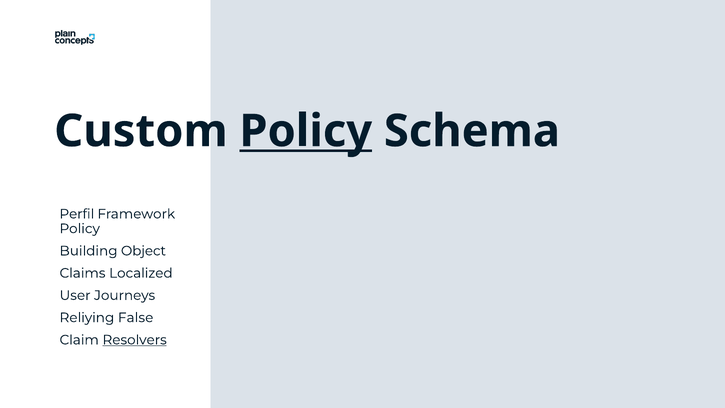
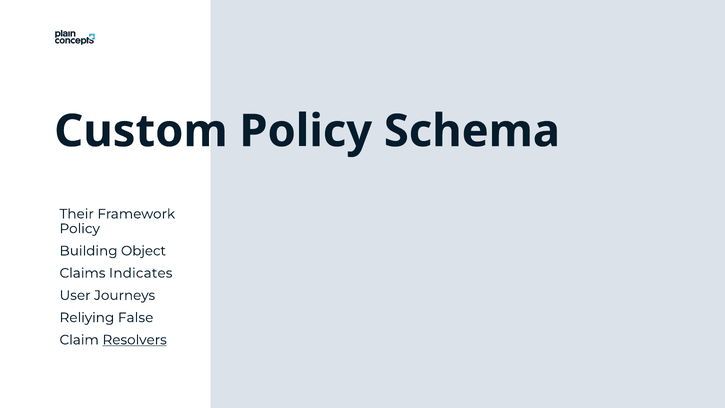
Policy at (306, 131) underline: present -> none
Perfil: Perfil -> Their
Localized: Localized -> Indicates
